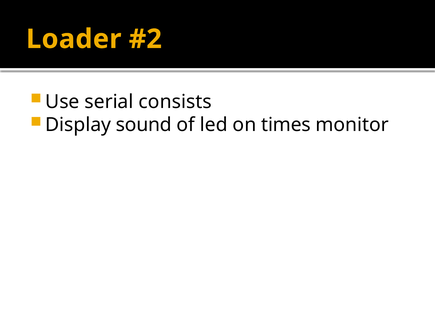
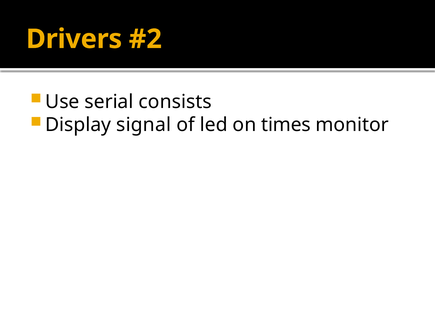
Loader: Loader -> Drivers
sound: sound -> signal
